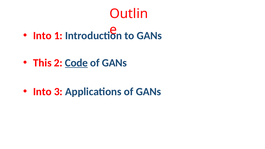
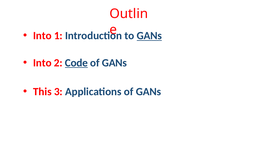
GANs at (149, 36) underline: none -> present
This at (42, 63): This -> Into
Into at (42, 92): Into -> This
